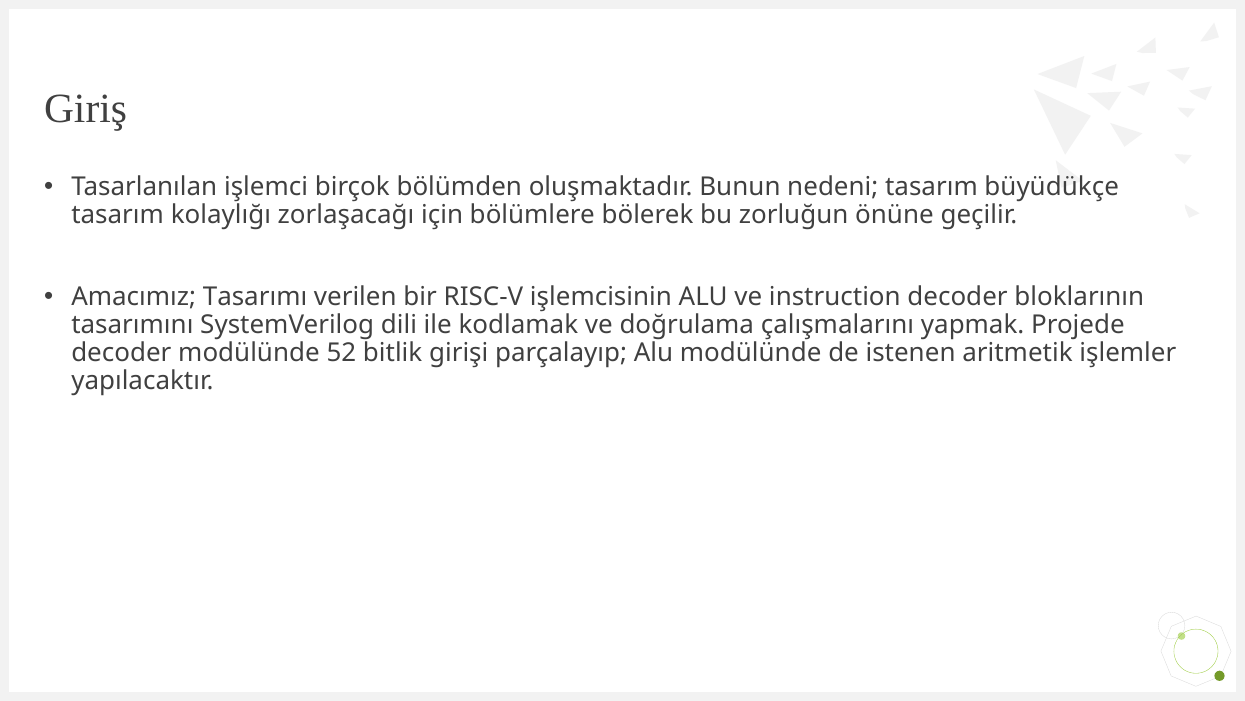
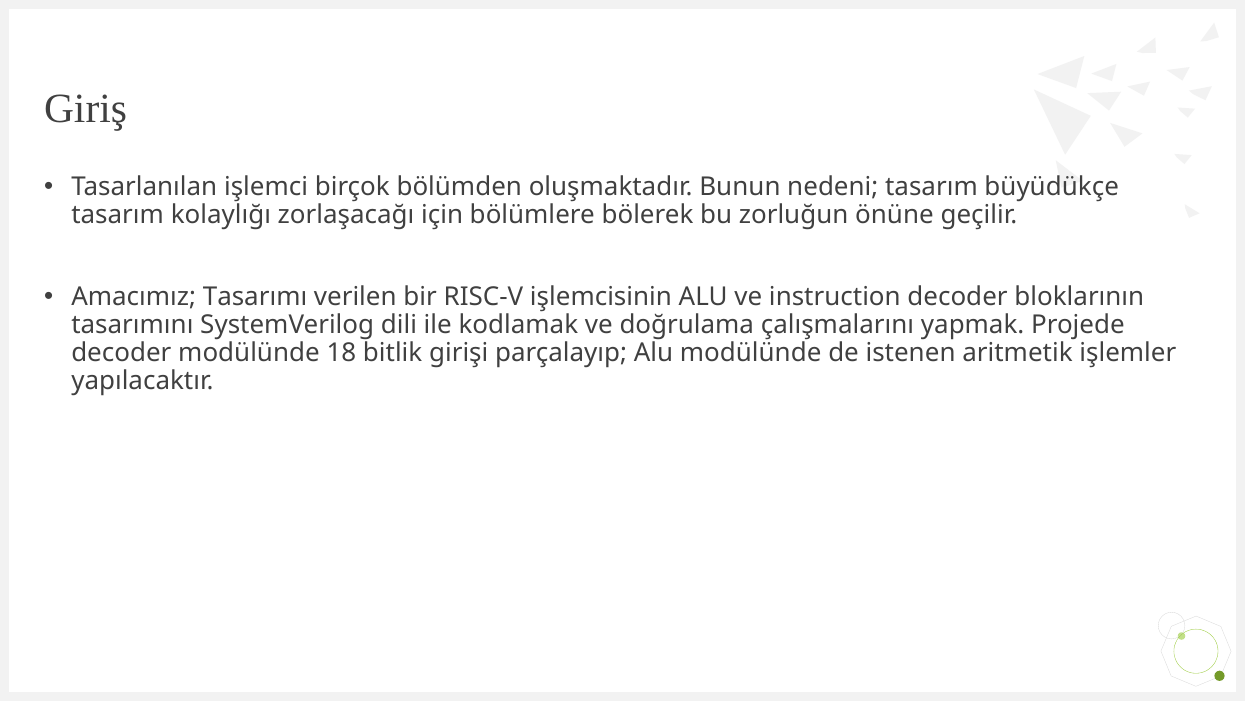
52: 52 -> 18
